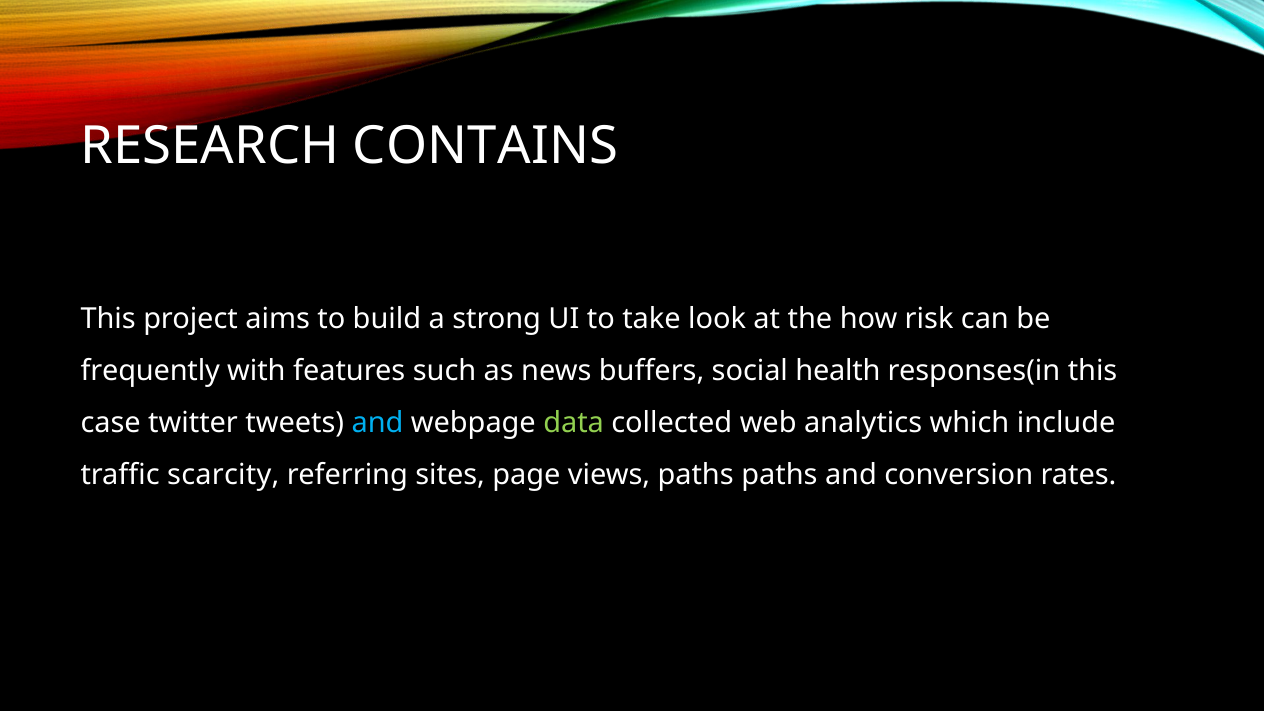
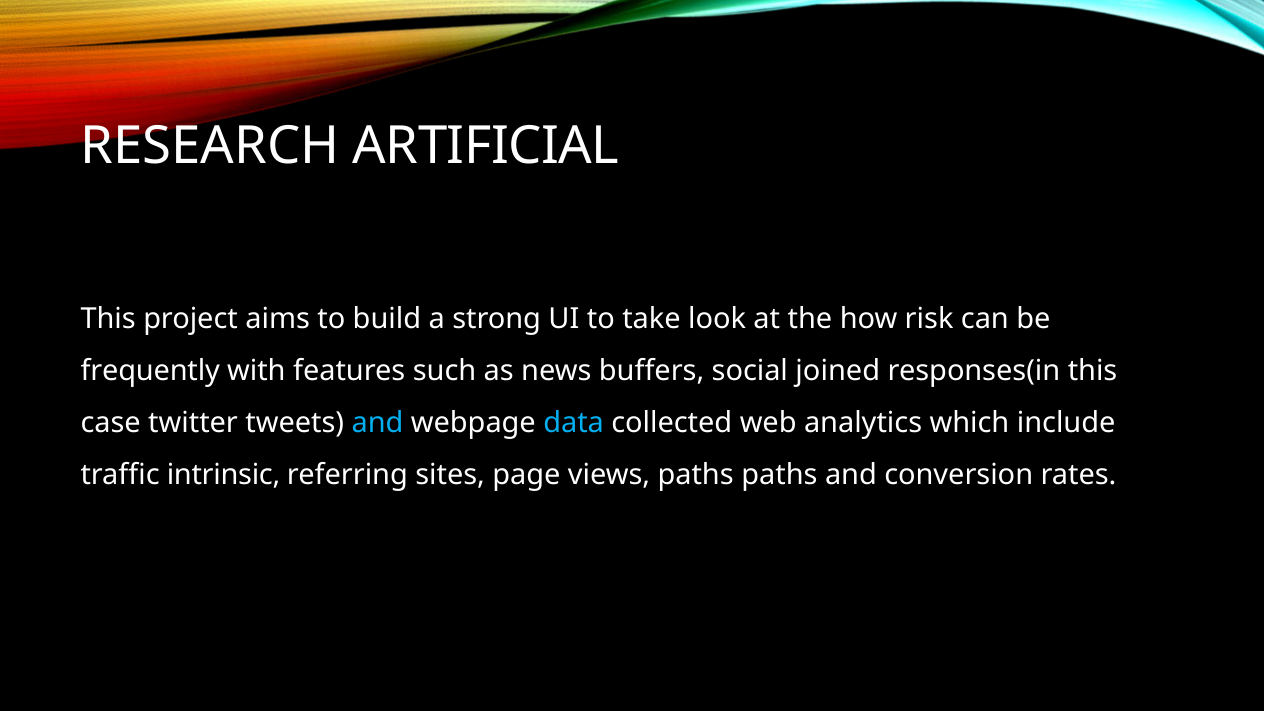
CONTAINS: CONTAINS -> ARTIFICIAL
health: health -> joined
data colour: light green -> light blue
scarcity: scarcity -> intrinsic
